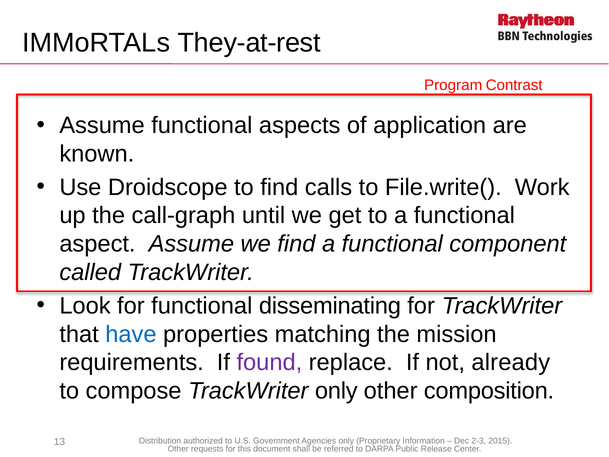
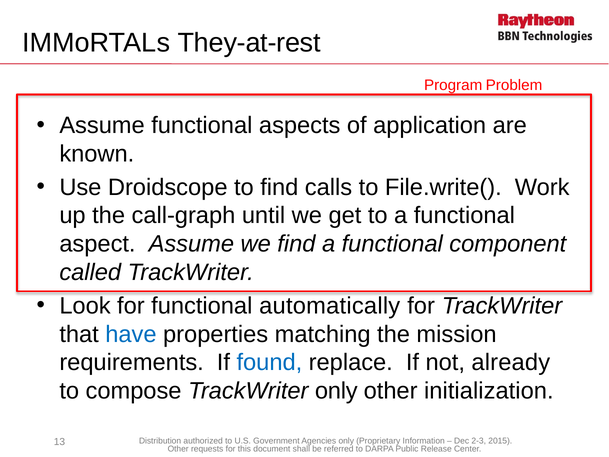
Contrast: Contrast -> Problem
disseminating: disseminating -> automatically
found colour: purple -> blue
composition: composition -> initialization
